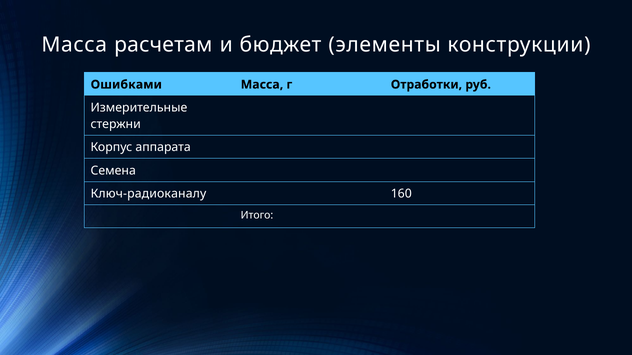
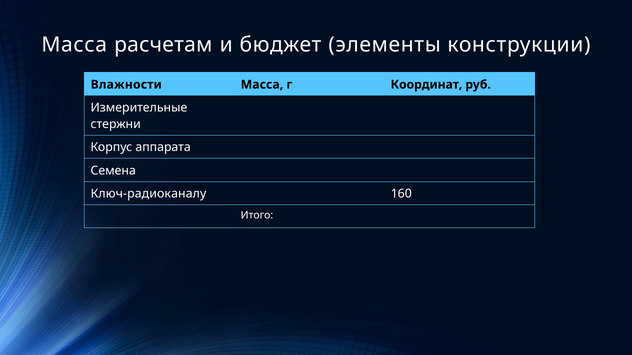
Ошибками: Ошибками -> Влажности
Отработки: Отработки -> Координат
